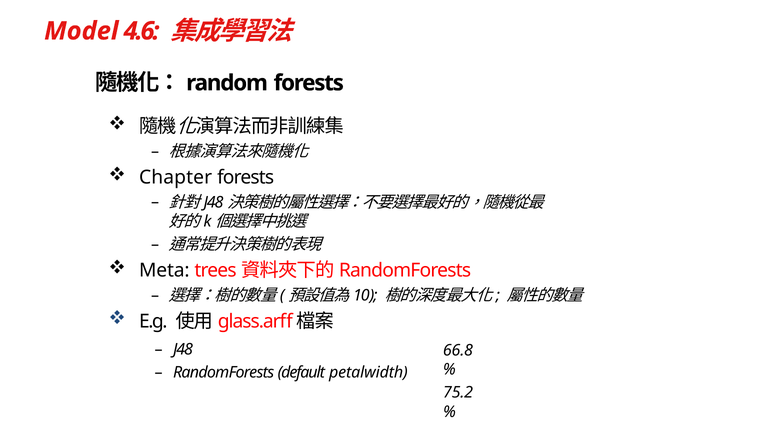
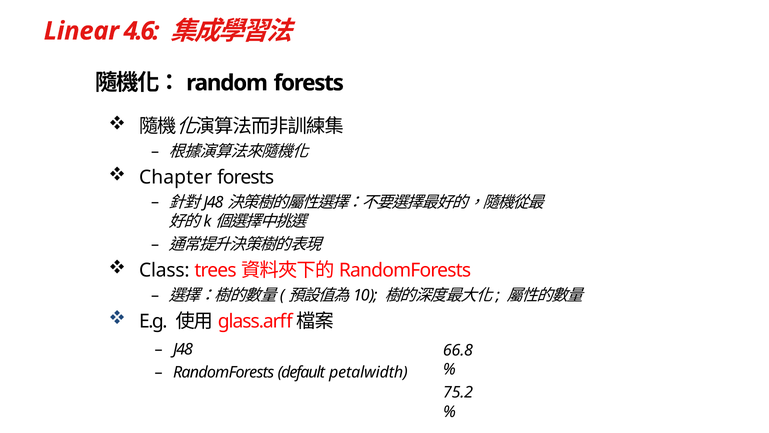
Model: Model -> Linear
Meta: Meta -> Class
